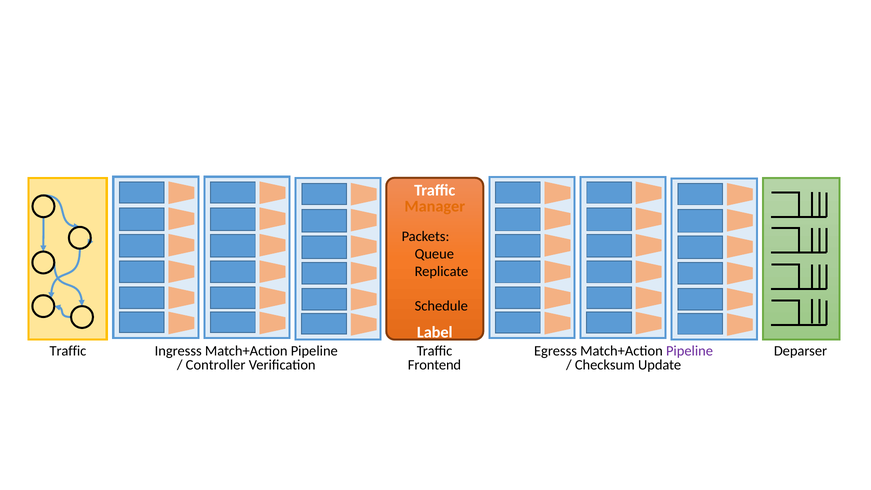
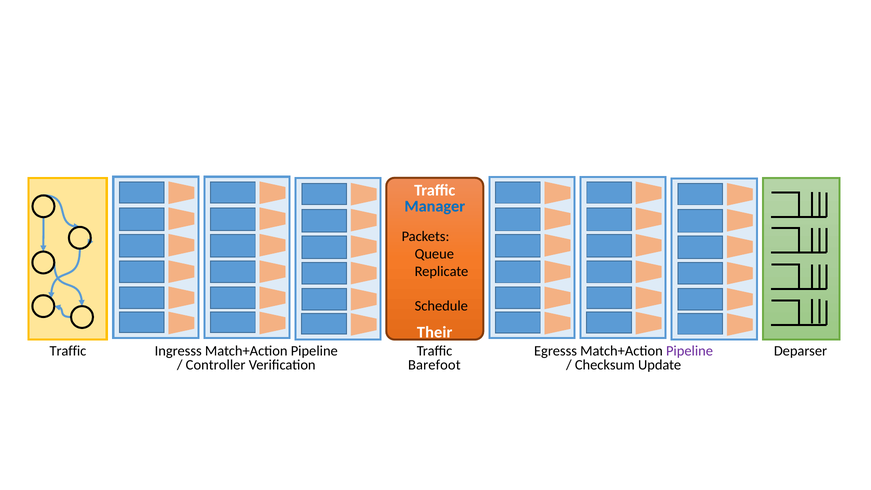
Manager at (435, 206) colour: orange -> blue
Label: Label -> Their
Frontend: Frontend -> Barefoot
